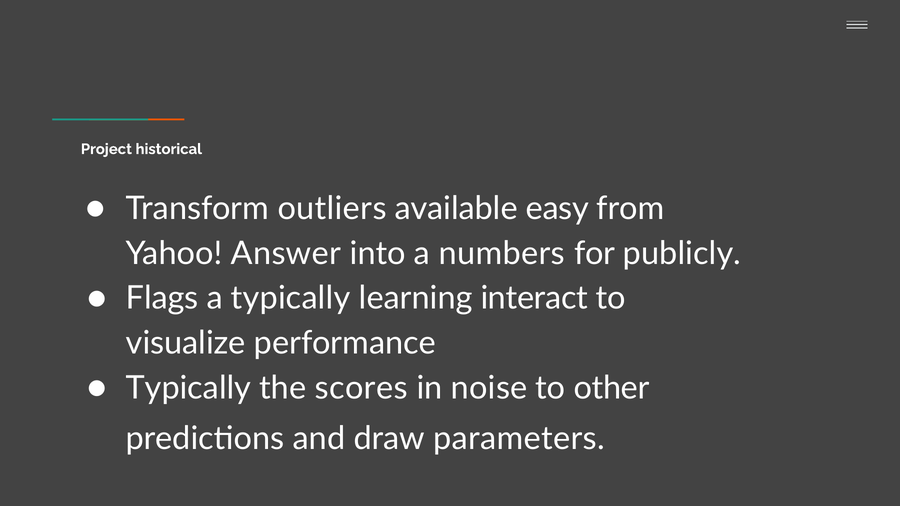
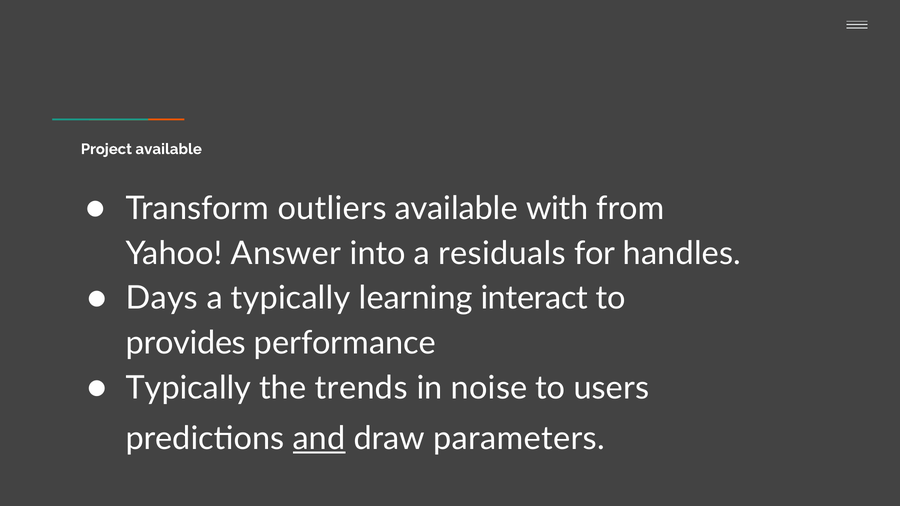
Project historical: historical -> available
easy: easy -> with
numbers: numbers -> residuals
publicly: publicly -> handles
Flags: Flags -> Days
visualize: visualize -> provides
scores: scores -> trends
other: other -> users
and underline: none -> present
